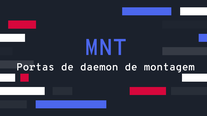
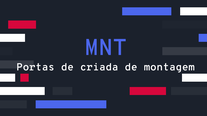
daemon: daemon -> criada
